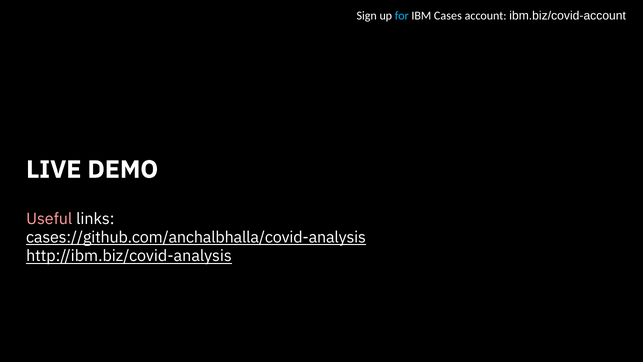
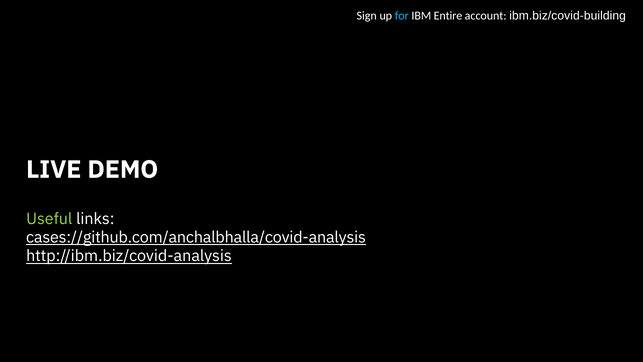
Cases: Cases -> Entire
ibm.biz/covid-account: ibm.biz/covid-account -> ibm.biz/covid-building
Useful colour: pink -> light green
